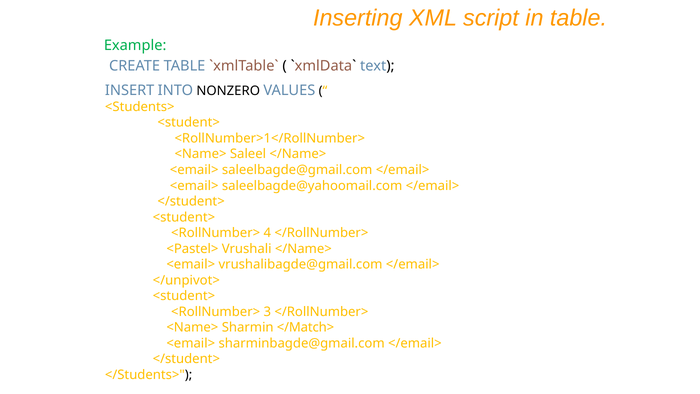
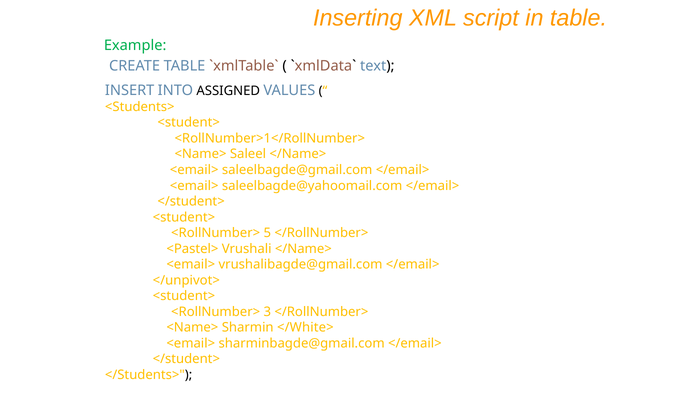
NONZERO: NONZERO -> ASSIGNED
4: 4 -> 5
</Match>: </Match> -> </White>
